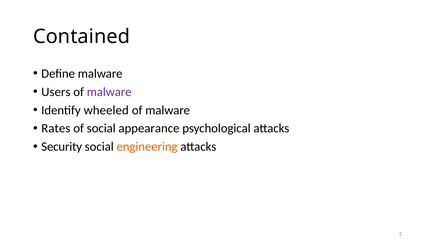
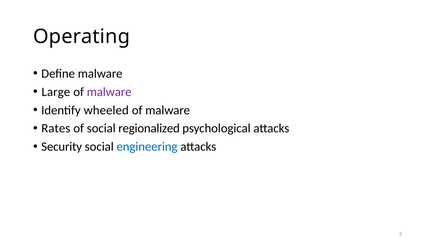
Contained: Contained -> Operating
Users: Users -> Large
appearance: appearance -> regionalized
engineering colour: orange -> blue
